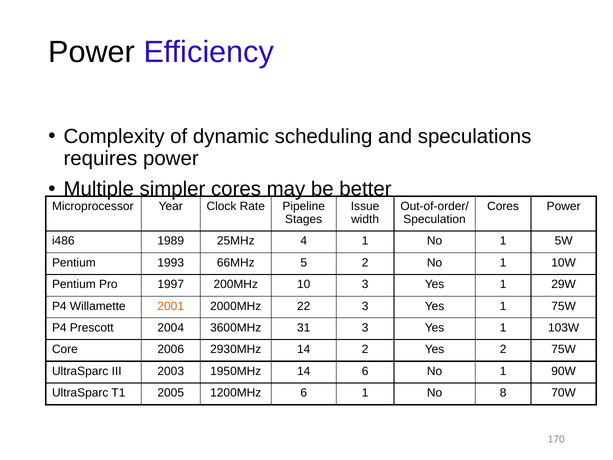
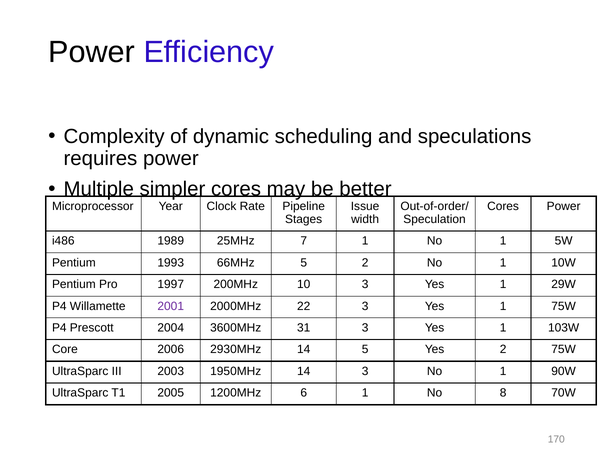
4: 4 -> 7
2001 colour: orange -> purple
14 2: 2 -> 5
14 6: 6 -> 3
